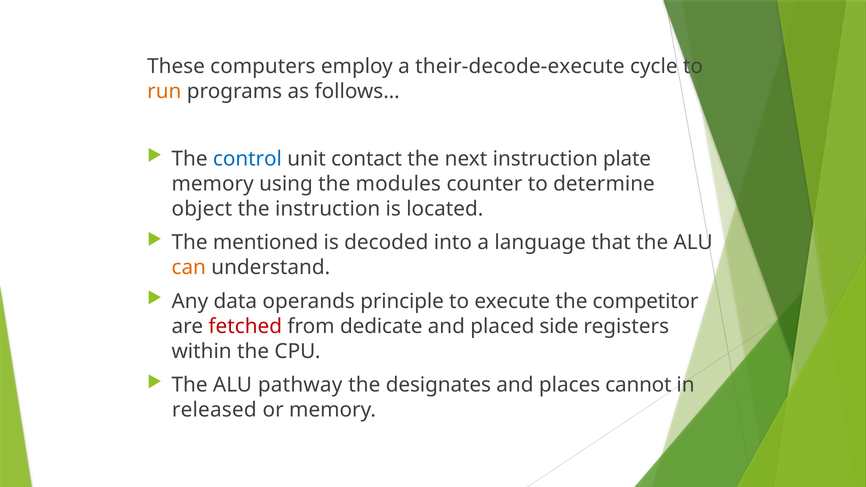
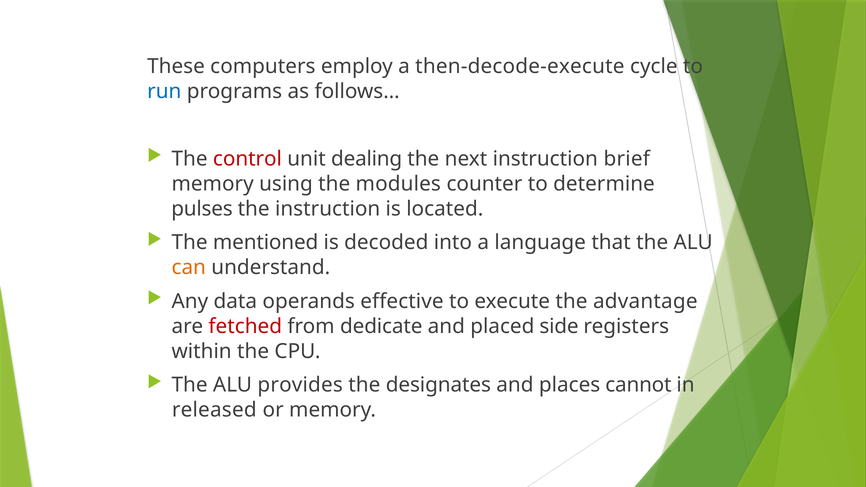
their-decode-execute: their-decode-execute -> then-decode-execute
run colour: orange -> blue
control colour: blue -> red
contact: contact -> dealing
plate: plate -> brief
object: object -> pulses
principle: principle -> effective
competitor: competitor -> advantage
pathway: pathway -> provides
